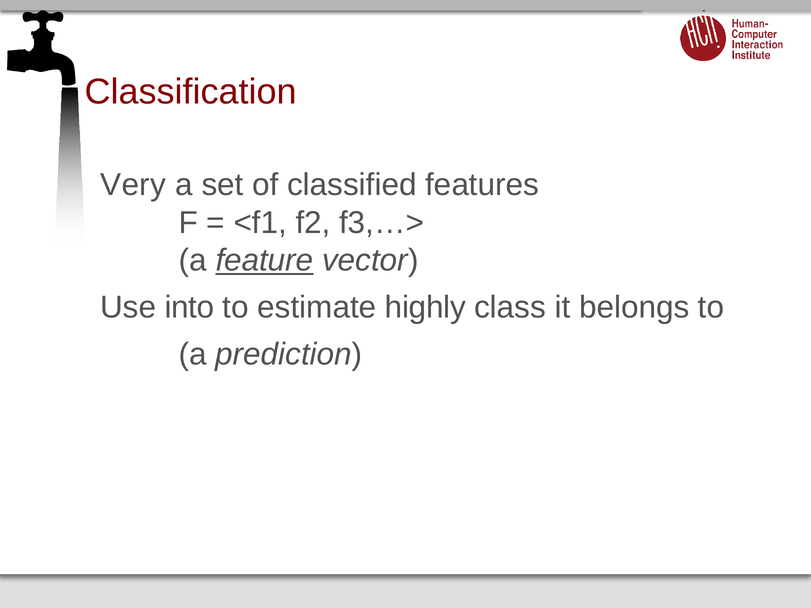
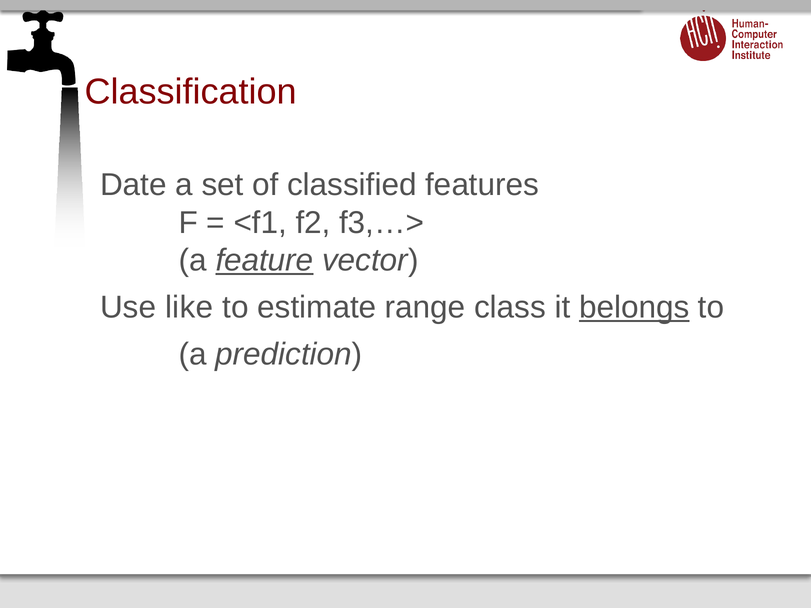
Very: Very -> Date
into: into -> like
highly: highly -> range
belongs underline: none -> present
